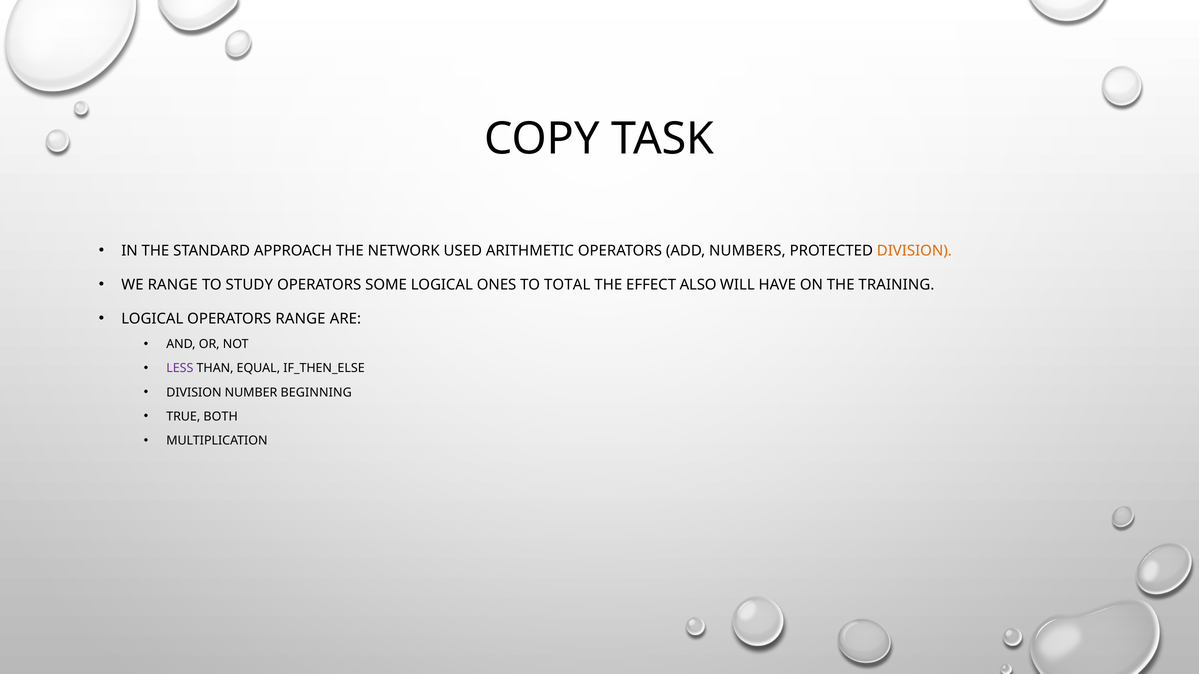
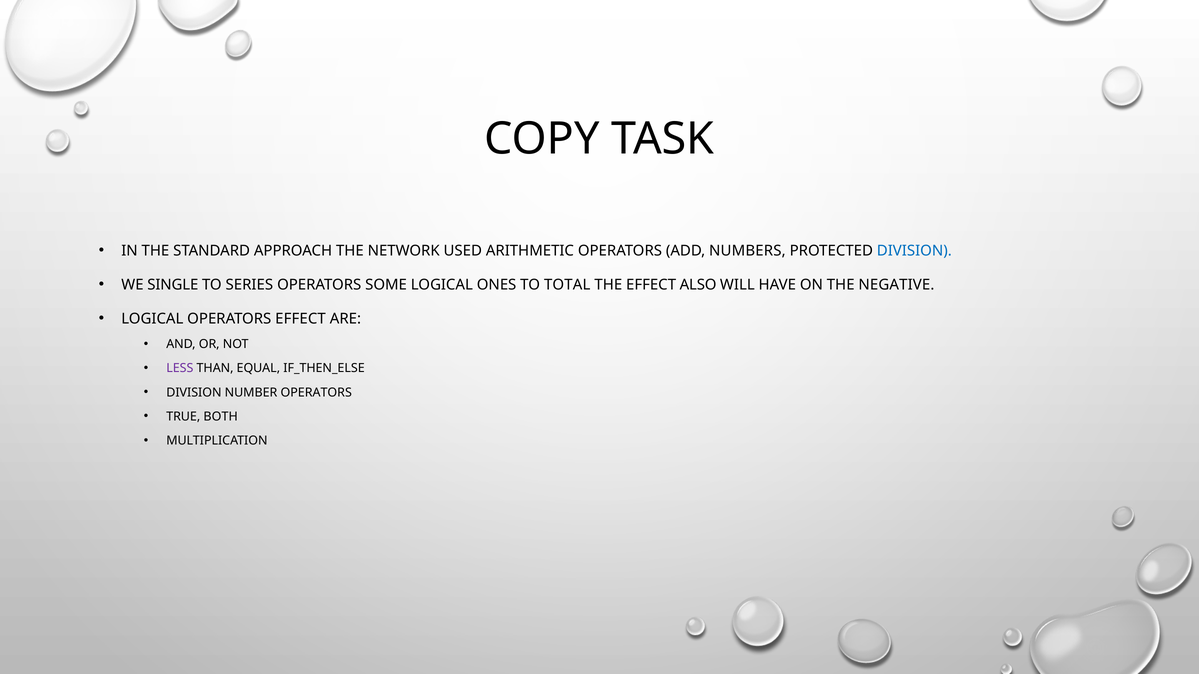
DIVISION at (914, 251) colour: orange -> blue
WE RANGE: RANGE -> SINGLE
STUDY: STUDY -> SERIES
TRAINING: TRAINING -> NEGATIVE
OPERATORS RANGE: RANGE -> EFFECT
NUMBER BEGINNING: BEGINNING -> OPERATORS
